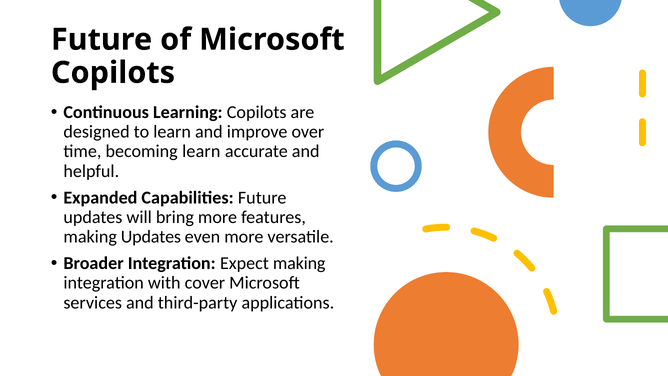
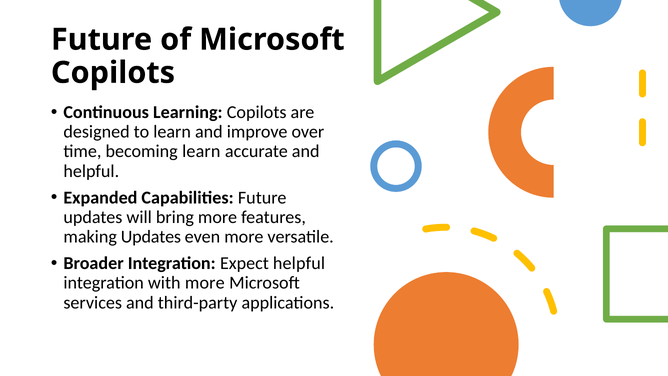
Expect making: making -> helpful
with cover: cover -> more
